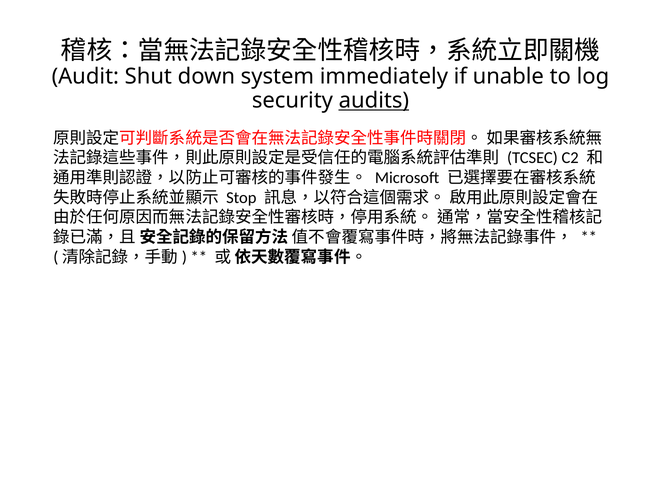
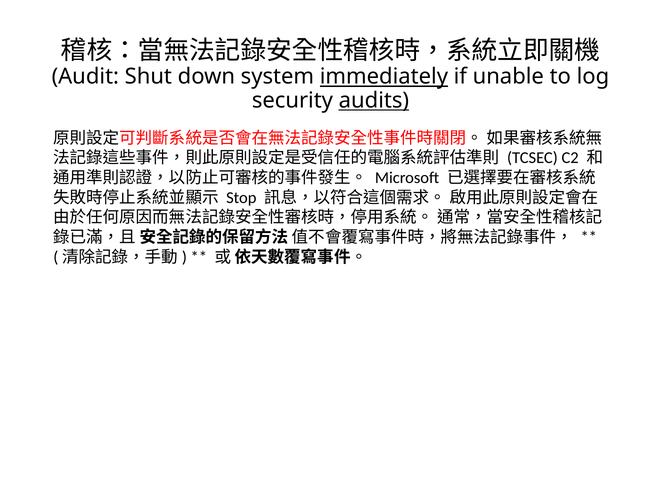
immediately underline: none -> present
